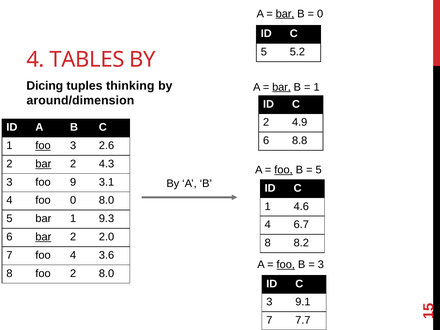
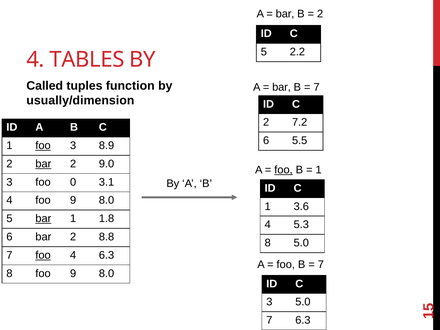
bar at (285, 14) underline: present -> none
0 at (320, 14): 0 -> 2
5.2: 5.2 -> 2.2
Dicing: Dicing -> Called
thinking: thinking -> function
bar at (282, 87) underline: present -> none
1 at (317, 87): 1 -> 7
around/dimension: around/dimension -> usually/dimension
4.9: 4.9 -> 7.2
8.8: 8.8 -> 5.5
2.6: 2.6 -> 8.9
4.3: 4.3 -> 9.0
5 at (319, 170): 5 -> 1
9: 9 -> 0
4 foo 0: 0 -> 9
4.6: 4.6 -> 3.6
bar at (43, 219) underline: none -> present
9.3: 9.3 -> 1.8
6.7: 6.7 -> 5.3
bar at (43, 237) underline: present -> none
2.0: 2.0 -> 8.8
8 8.2: 8.2 -> 5.0
foo at (43, 255) underline: none -> present
4 3.6: 3.6 -> 6.3
foo at (286, 265) underline: present -> none
3 at (321, 265): 3 -> 7
8 foo 2: 2 -> 9
3 9.1: 9.1 -> 5.0
7 7.7: 7.7 -> 6.3
